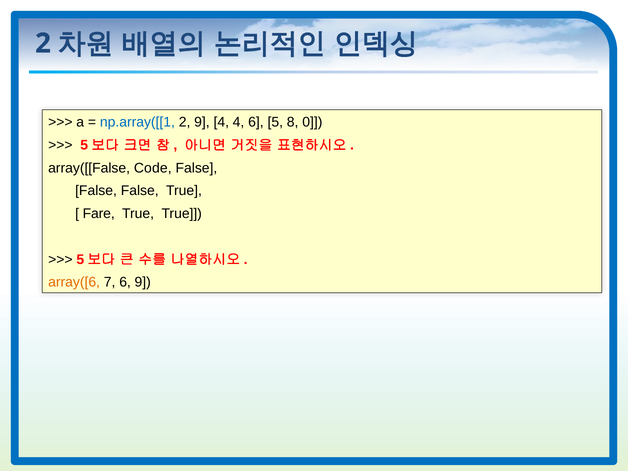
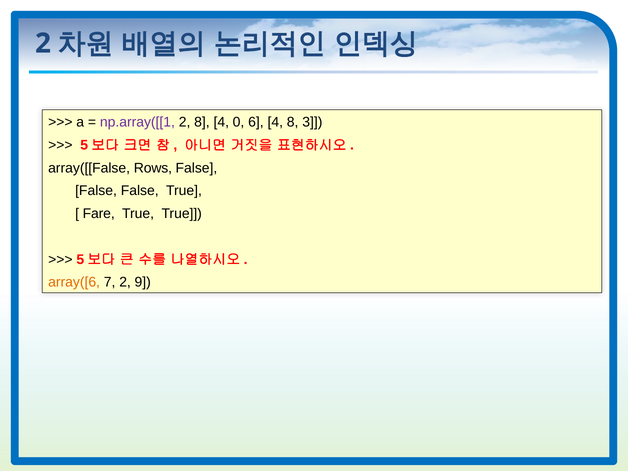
np.array([[1 colour: blue -> purple
2 9: 9 -> 8
4 4: 4 -> 0
6 5: 5 -> 4
0: 0 -> 3
Code: Code -> Rows
7 6: 6 -> 2
